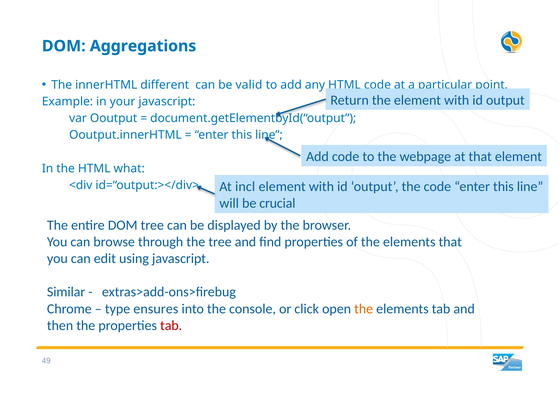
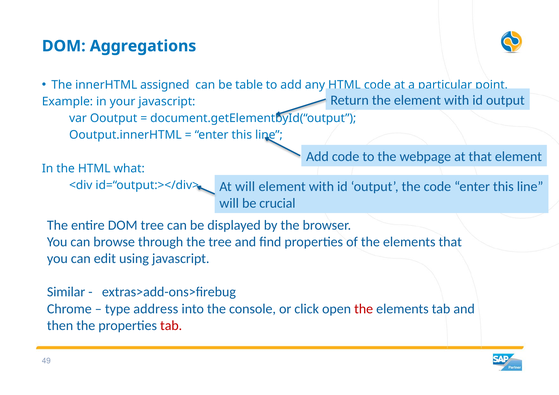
different: different -> assigned
valid: valid -> table
At incl: incl -> will
ensures: ensures -> address
the at (364, 309) colour: orange -> red
